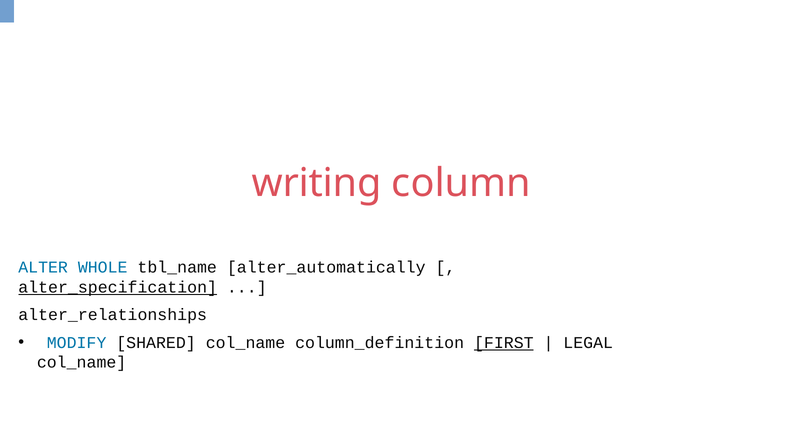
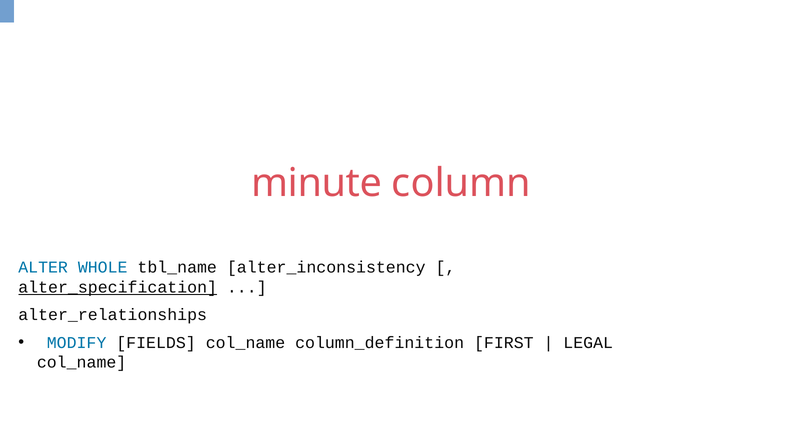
writing: writing -> minute
alter_automatically: alter_automatically -> alter_inconsistency
SHARED: SHARED -> FIELDS
FIRST underline: present -> none
